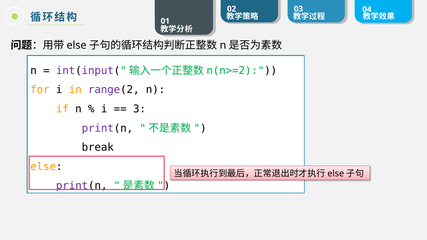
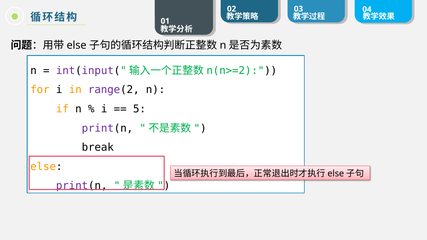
3: 3 -> 5
